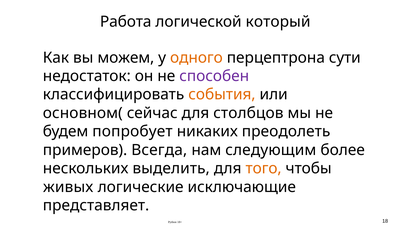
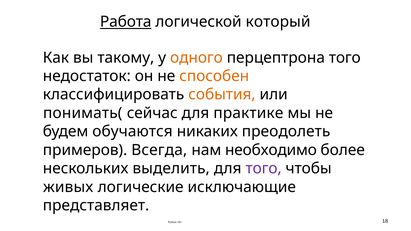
Работа underline: none -> present
можем: можем -> такому
перцептрона сути: сути -> того
способен colour: purple -> orange
основном(: основном( -> понимать(
столбцов: столбцов -> практике
попробует: попробует -> обучаются
следующим: следующим -> необходимо
того at (264, 169) colour: orange -> purple
